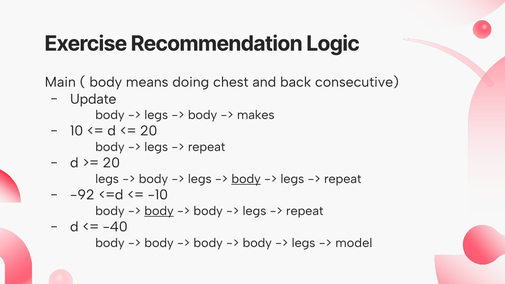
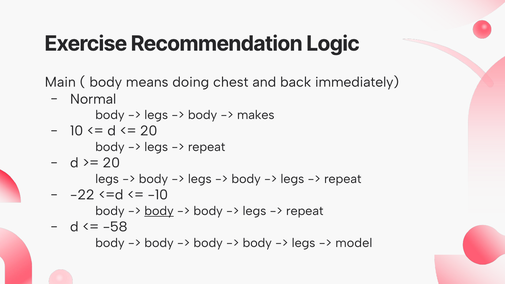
consecutive: consecutive -> immediately
Update: Update -> Normal
body at (246, 179) underline: present -> none
-92: -92 -> -22
-40: -40 -> -58
